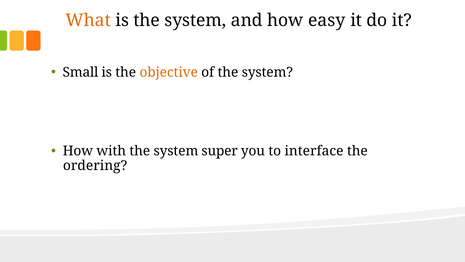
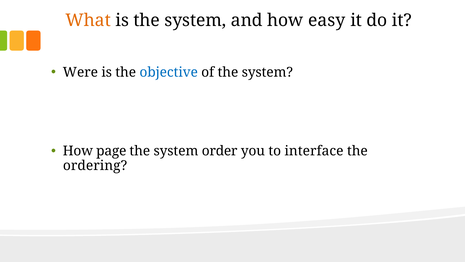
Small: Small -> Were
objective colour: orange -> blue
with: with -> page
super: super -> order
